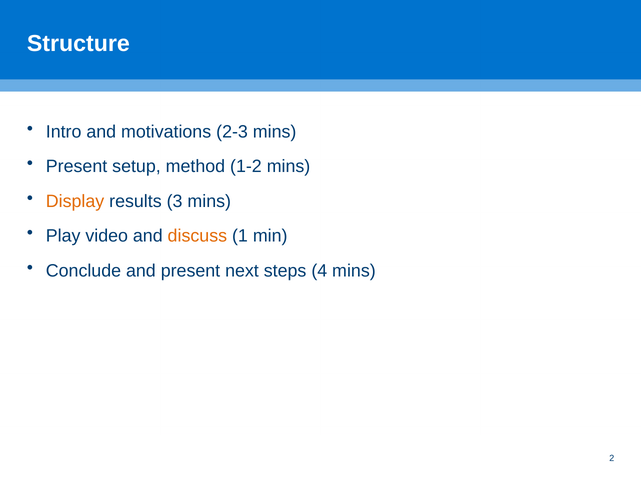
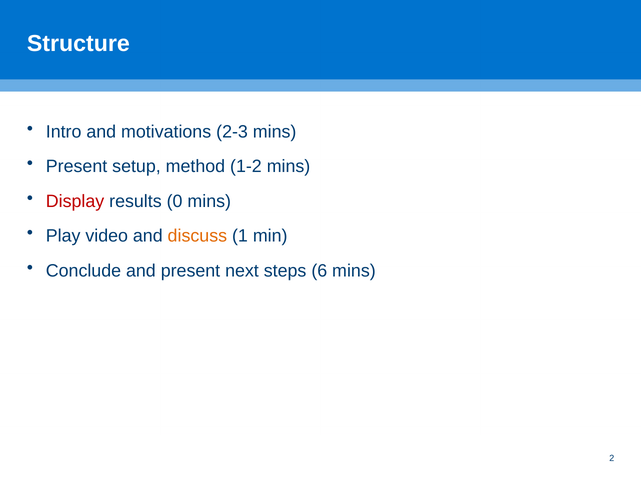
Display colour: orange -> red
3: 3 -> 0
4: 4 -> 6
